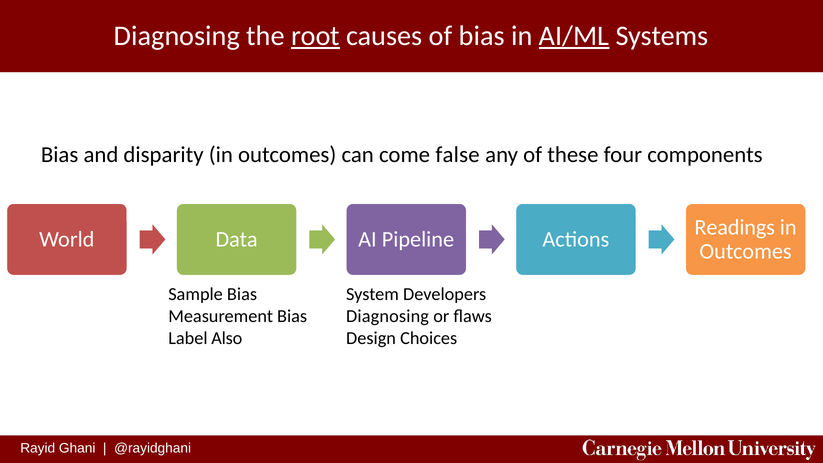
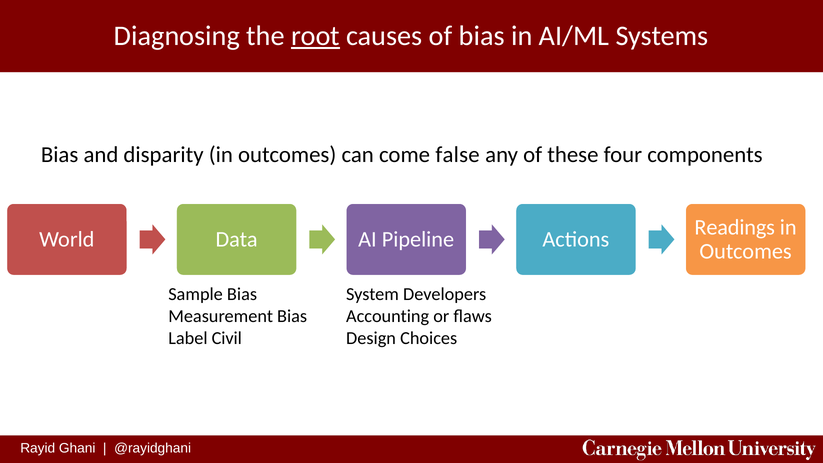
AI/ML underline: present -> none
Diagnosing at (388, 316): Diagnosing -> Accounting
Also: Also -> Civil
